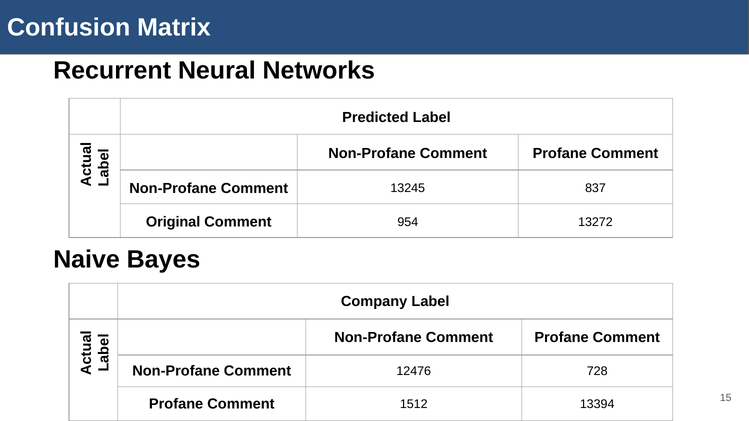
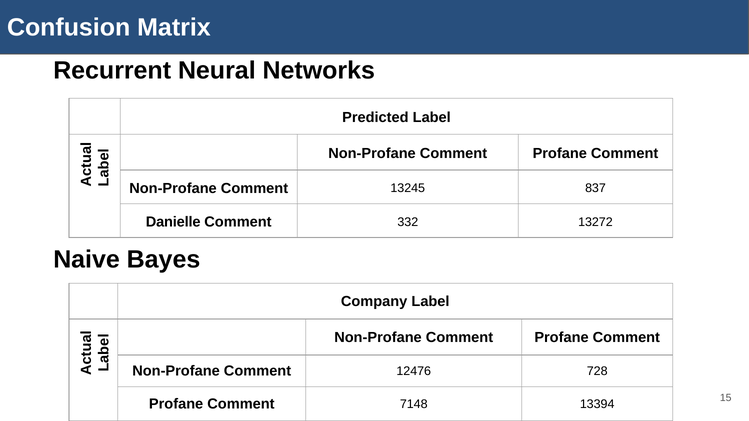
Original: Original -> Danielle
954: 954 -> 332
1512: 1512 -> 7148
